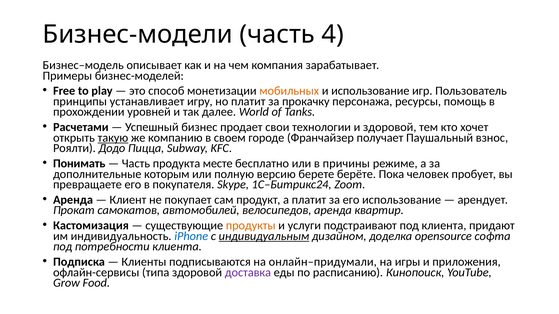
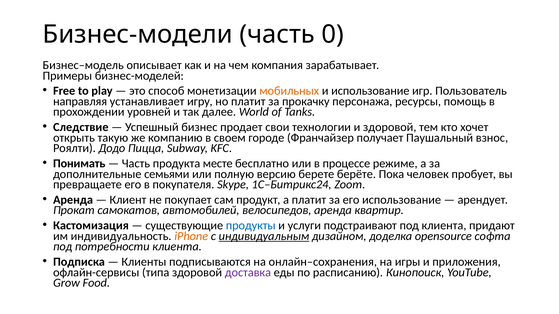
4: 4 -> 0
принципы: принципы -> направляя
Расчетами: Расчетами -> Следствие
такую underline: present -> none
причины: причины -> процессе
которым: которым -> семьями
продукты colour: orange -> blue
iPhone colour: blue -> orange
онлайн–придумали: онлайн–придумали -> онлайн–сохранения
